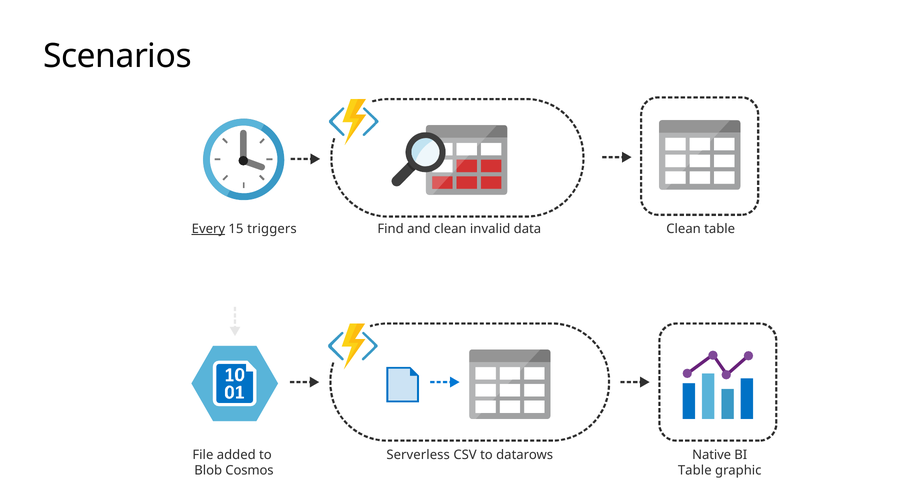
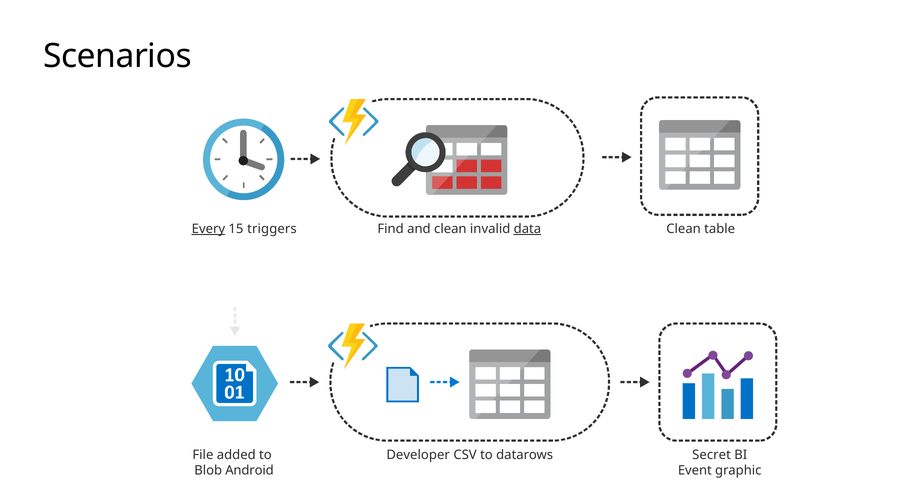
data underline: none -> present
Serverless: Serverless -> Developer
Native: Native -> Secret
Cosmos: Cosmos -> Android
Table at (695, 471): Table -> Event
